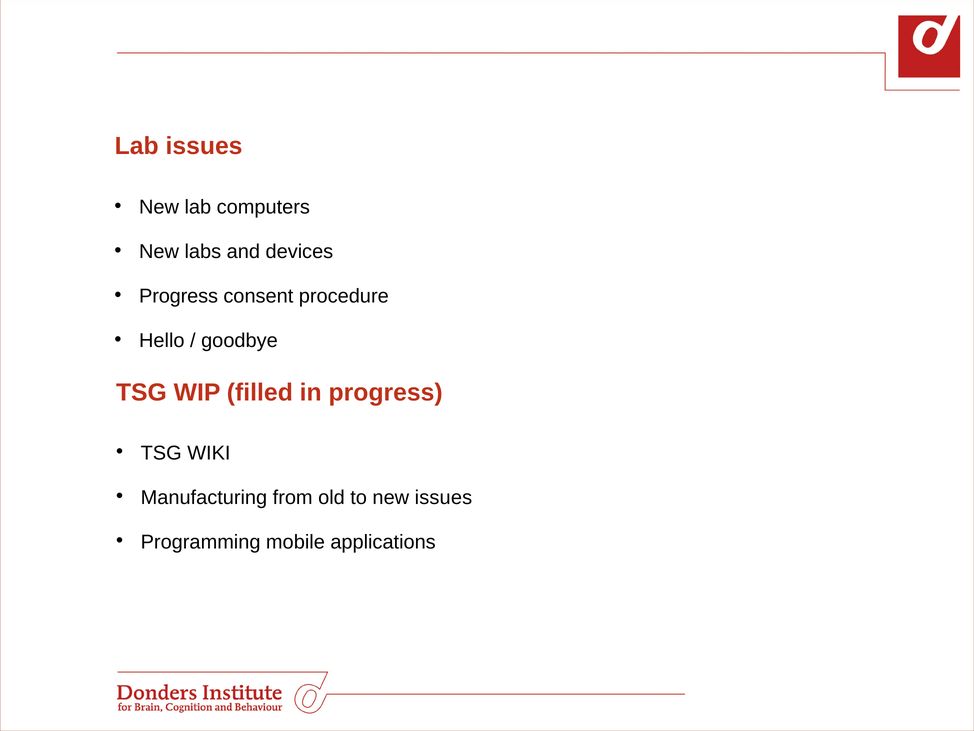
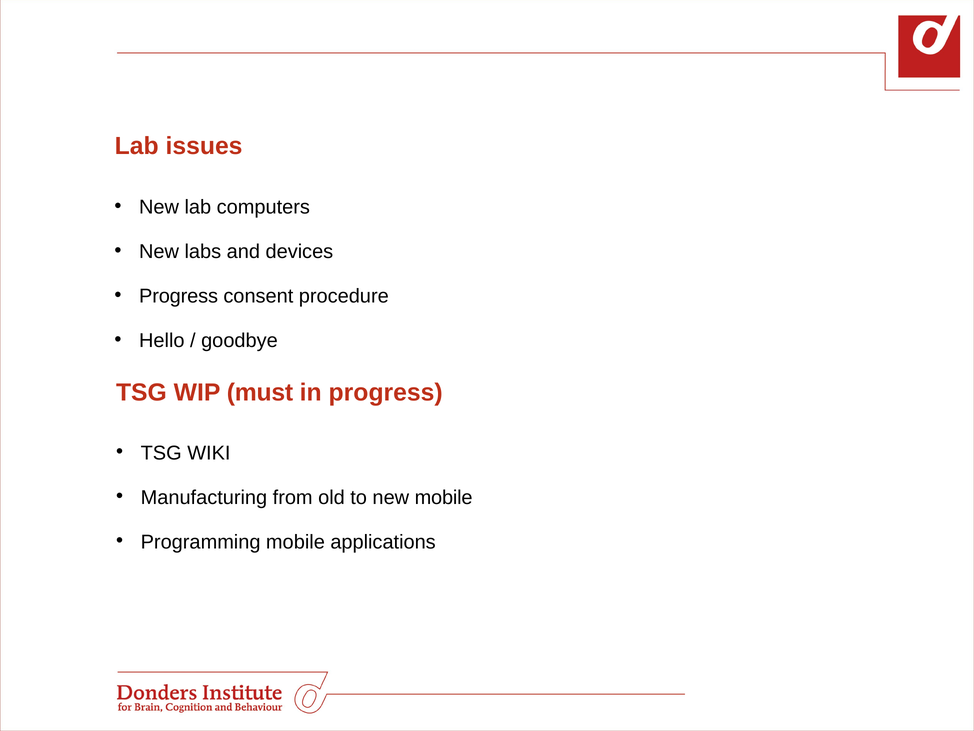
filled: filled -> must
new issues: issues -> mobile
